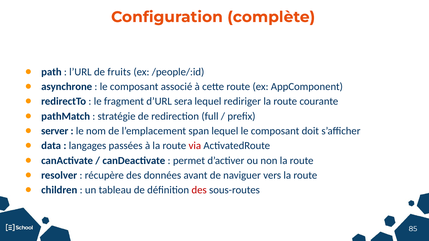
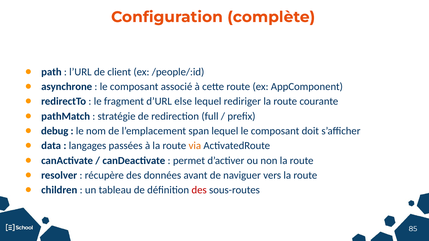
fruits: fruits -> client
sera: sera -> else
server: server -> debug
via colour: red -> orange
